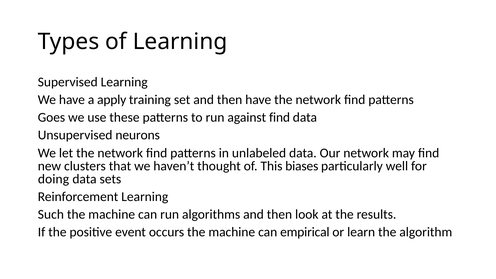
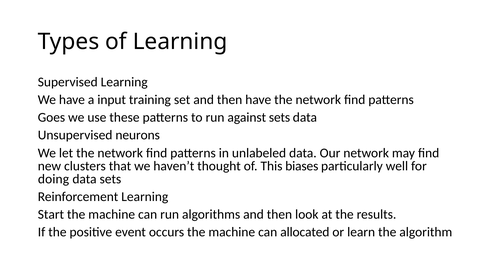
apply: apply -> input
against find: find -> sets
Such: Such -> Start
empirical: empirical -> allocated
